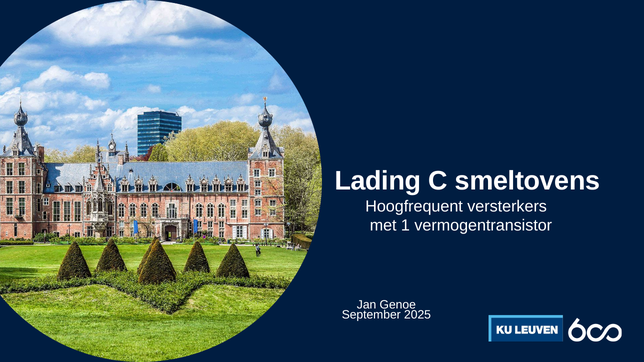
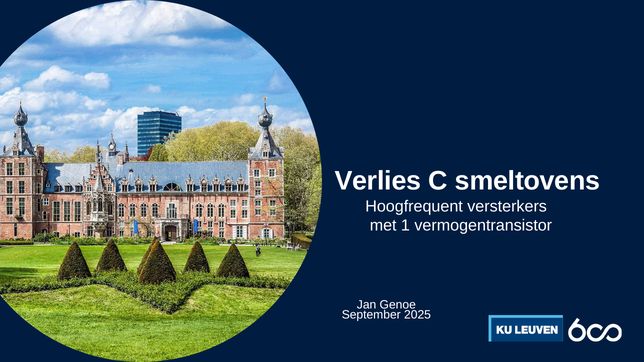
Lading: Lading -> Verlies
